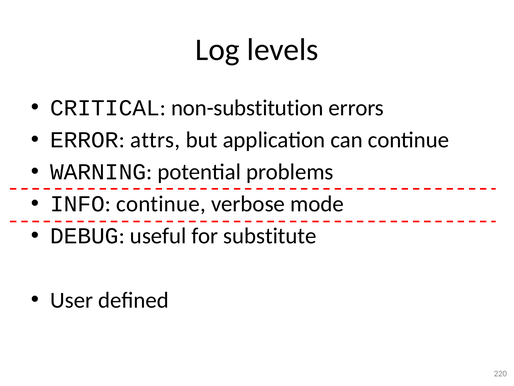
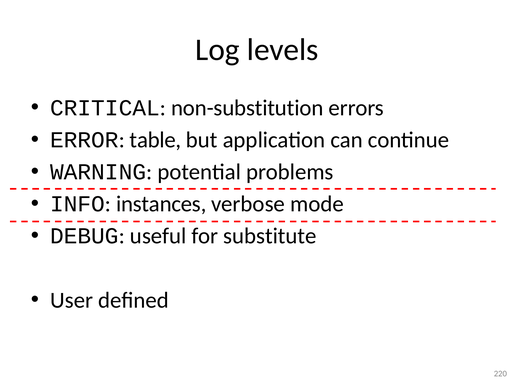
attrs: attrs -> table
INFO continue: continue -> instances
